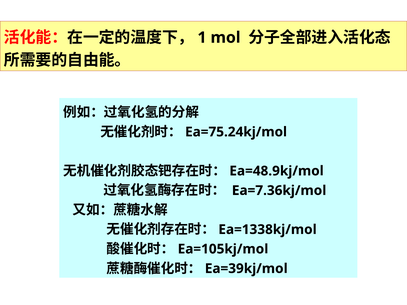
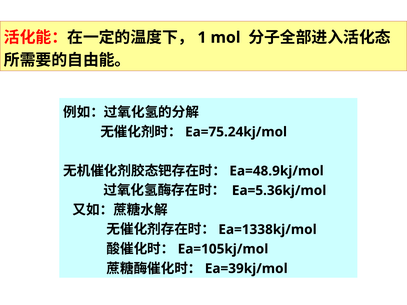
Ea=7.36kj/mol: Ea=7.36kj/mol -> Ea=5.36kj/mol
